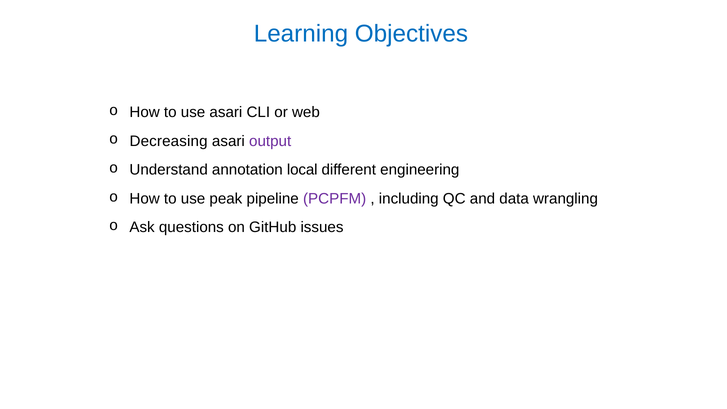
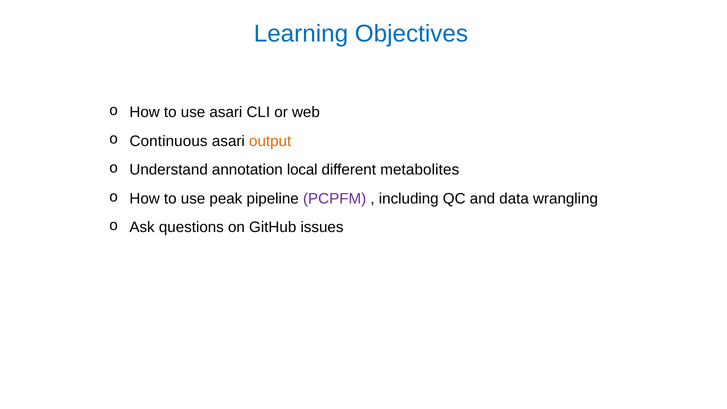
Decreasing: Decreasing -> Continuous
output colour: purple -> orange
engineering: engineering -> metabolites
